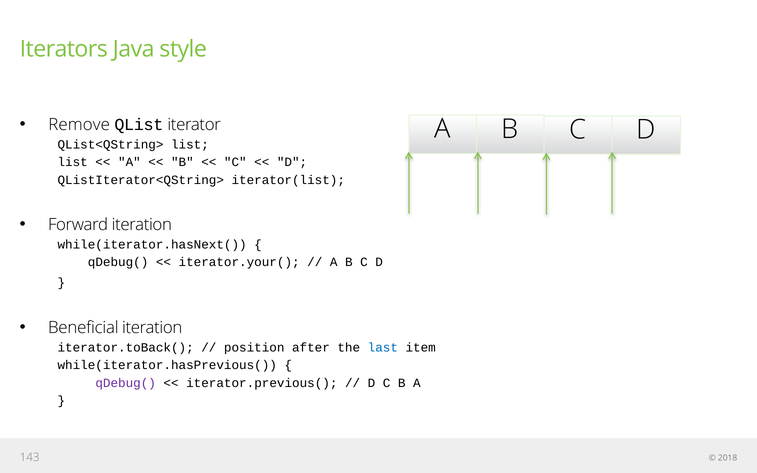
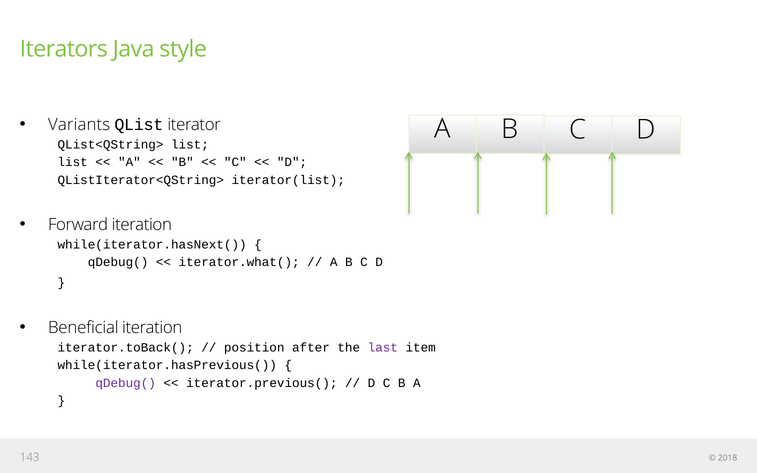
Remove: Remove -> Variants
iterator.your(: iterator.your( -> iterator.what(
last colour: blue -> purple
